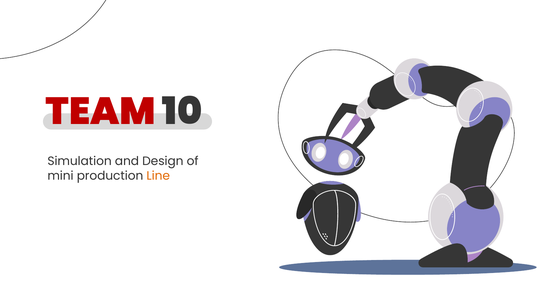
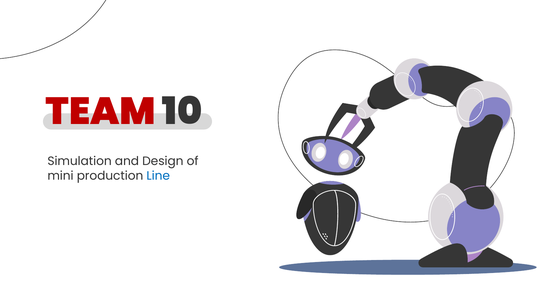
Line colour: orange -> blue
